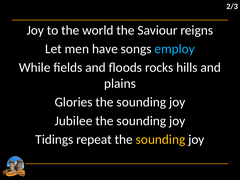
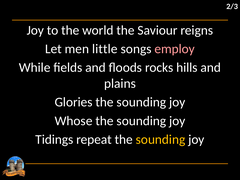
have: have -> little
employ colour: light blue -> pink
Jubilee: Jubilee -> Whose
